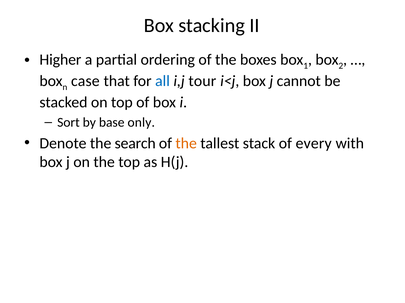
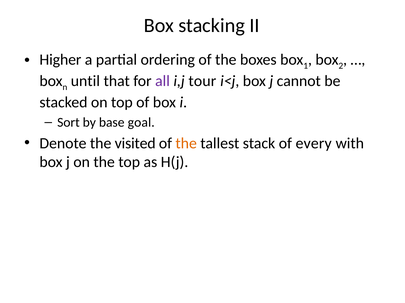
case: case -> until
all colour: blue -> purple
only: only -> goal
search: search -> visited
